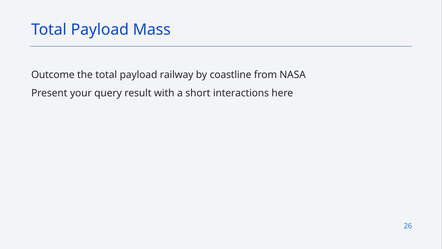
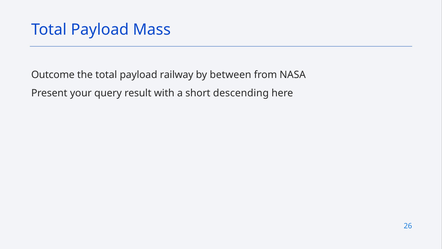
coastline: coastline -> between
interactions: interactions -> descending
